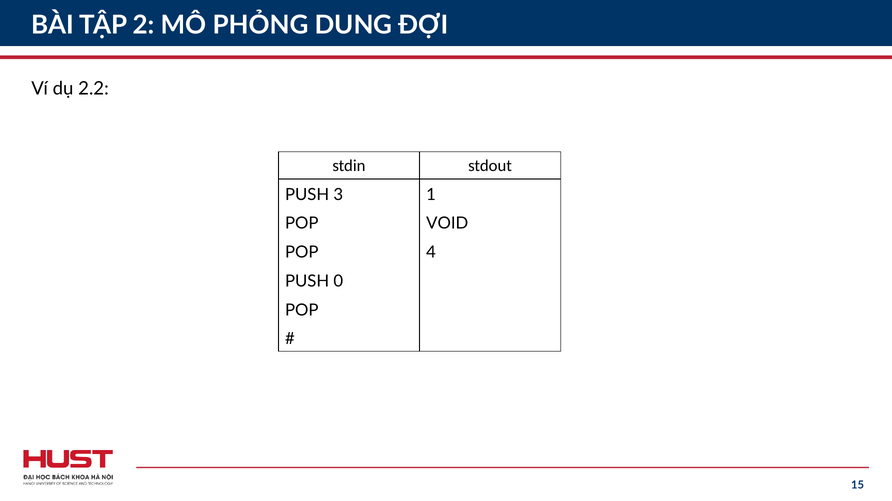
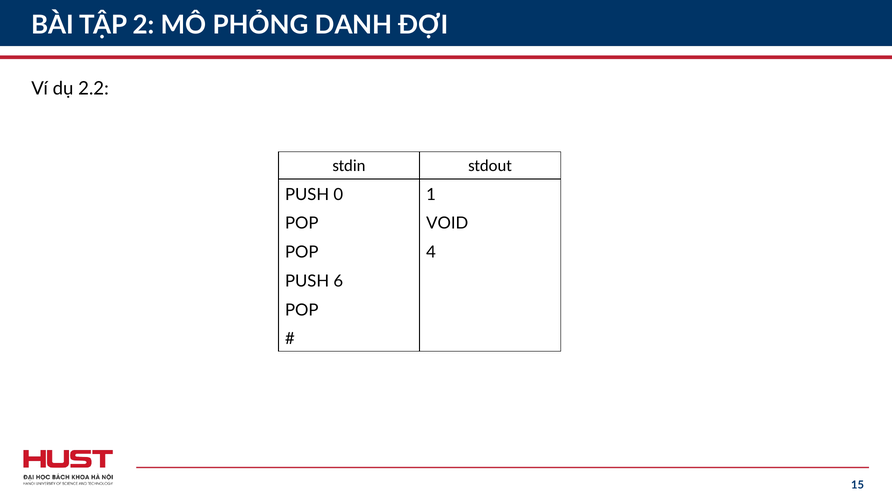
DUNG: DUNG -> DANH
3: 3 -> 0
0: 0 -> 6
